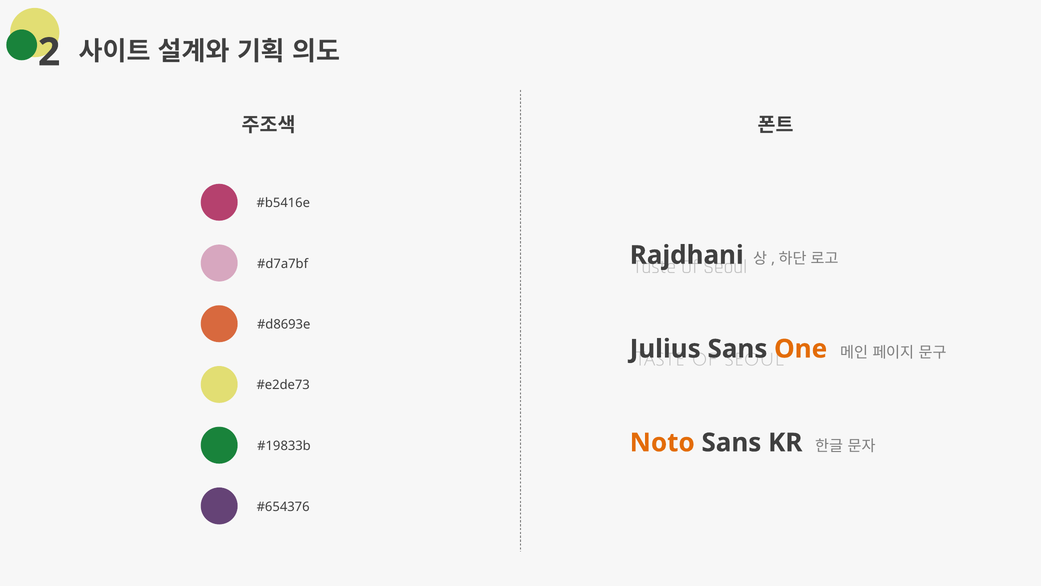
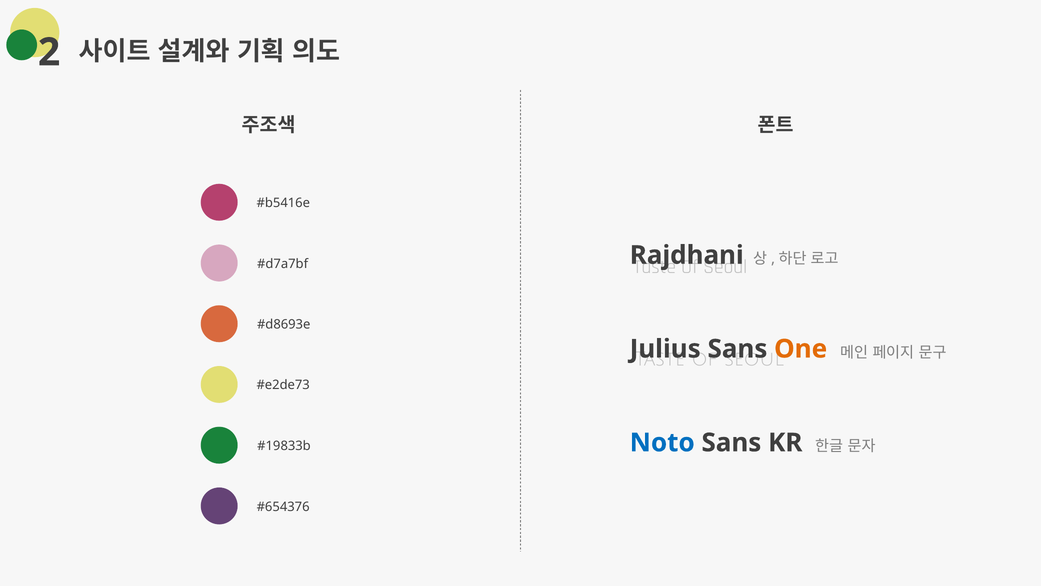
Noto colour: orange -> blue
